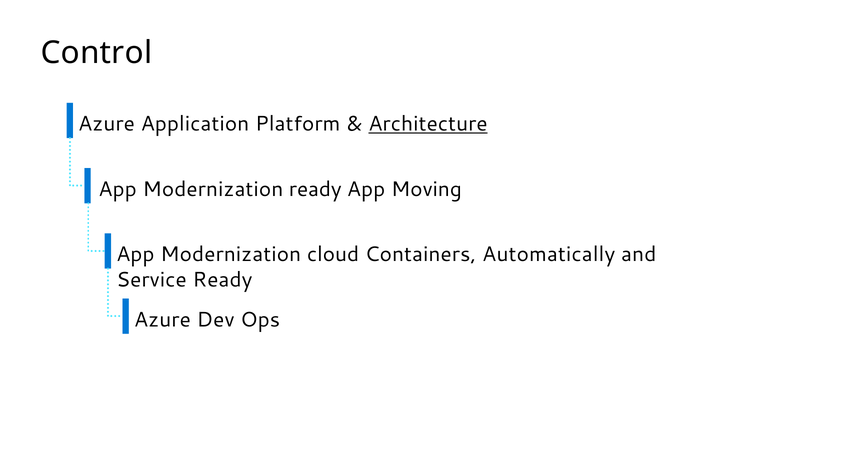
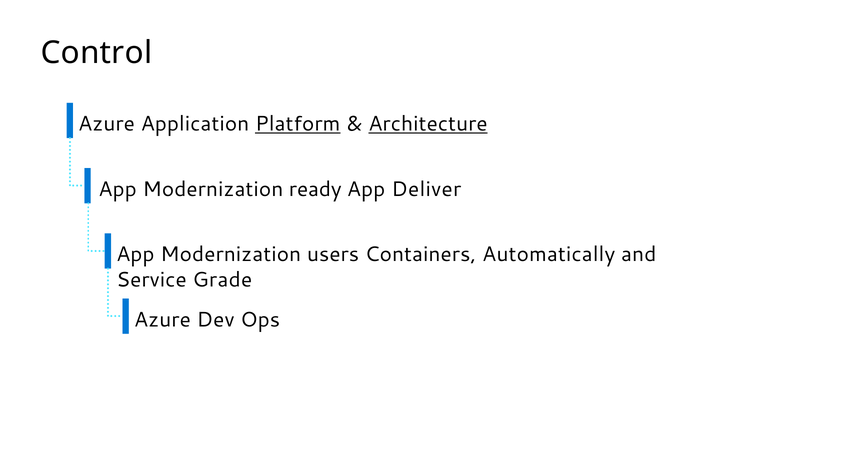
Platform underline: none -> present
Moving: Moving -> Deliver
cloud: cloud -> users
Service Ready: Ready -> Grade
